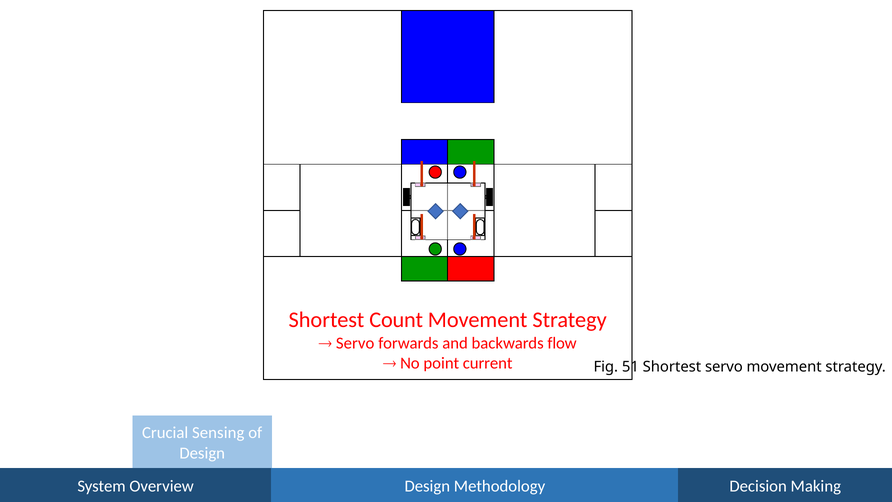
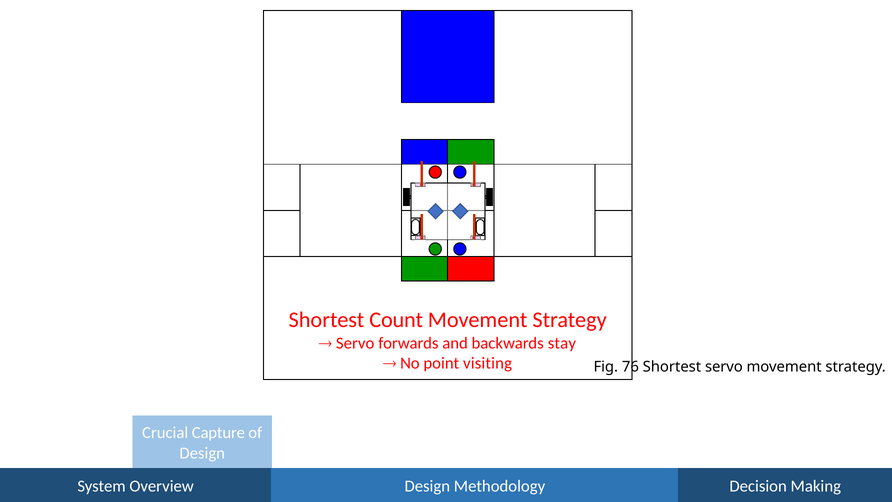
backwards flow: flow -> stay
current: current -> visiting
51: 51 -> 76
Crucial Sensing: Sensing -> Capture
